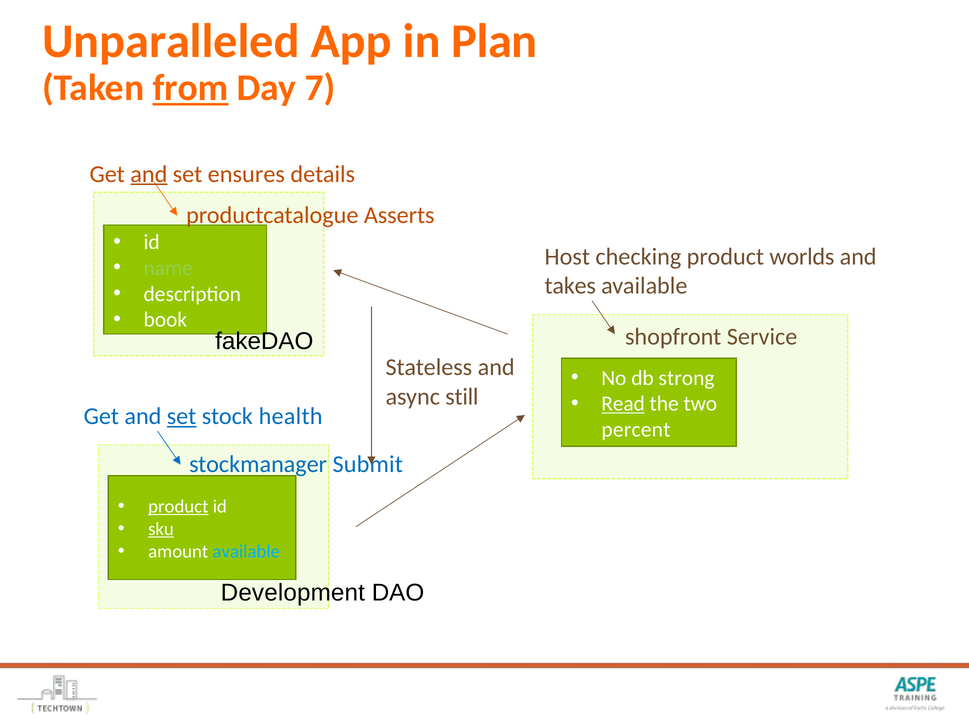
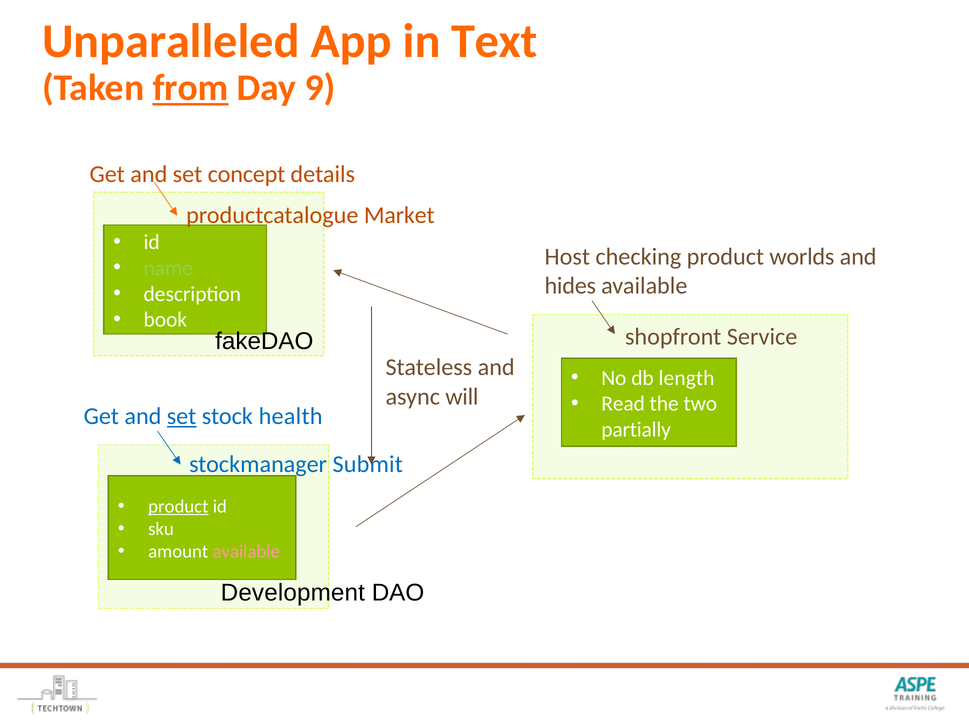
Plan: Plan -> Text
7: 7 -> 9
and at (149, 174) underline: present -> none
ensures: ensures -> concept
Asserts: Asserts -> Market
takes: takes -> hides
strong: strong -> length
still: still -> will
Read underline: present -> none
percent: percent -> partially
sku underline: present -> none
available at (246, 552) colour: light blue -> pink
